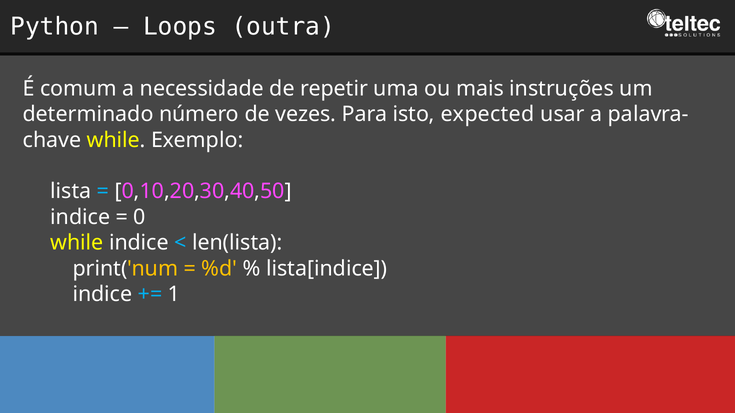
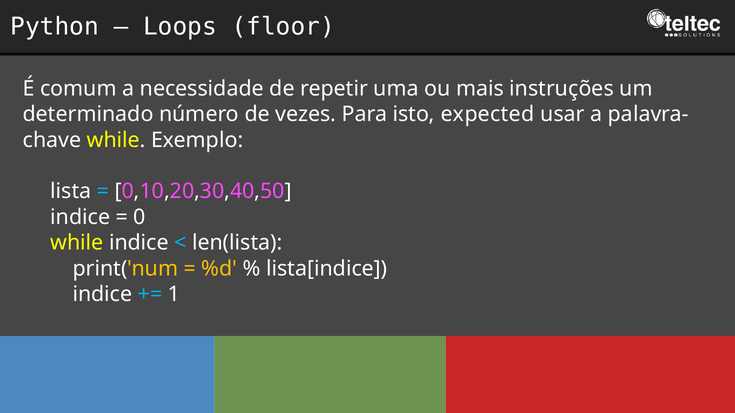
outra: outra -> floor
